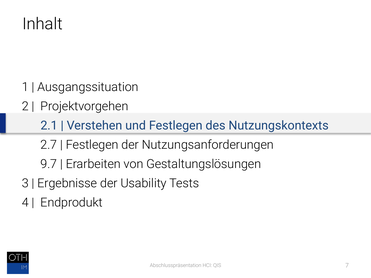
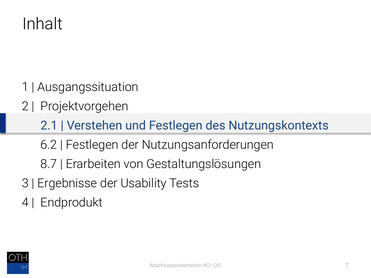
2.7: 2.7 -> 6.2
9.7: 9.7 -> 8.7
